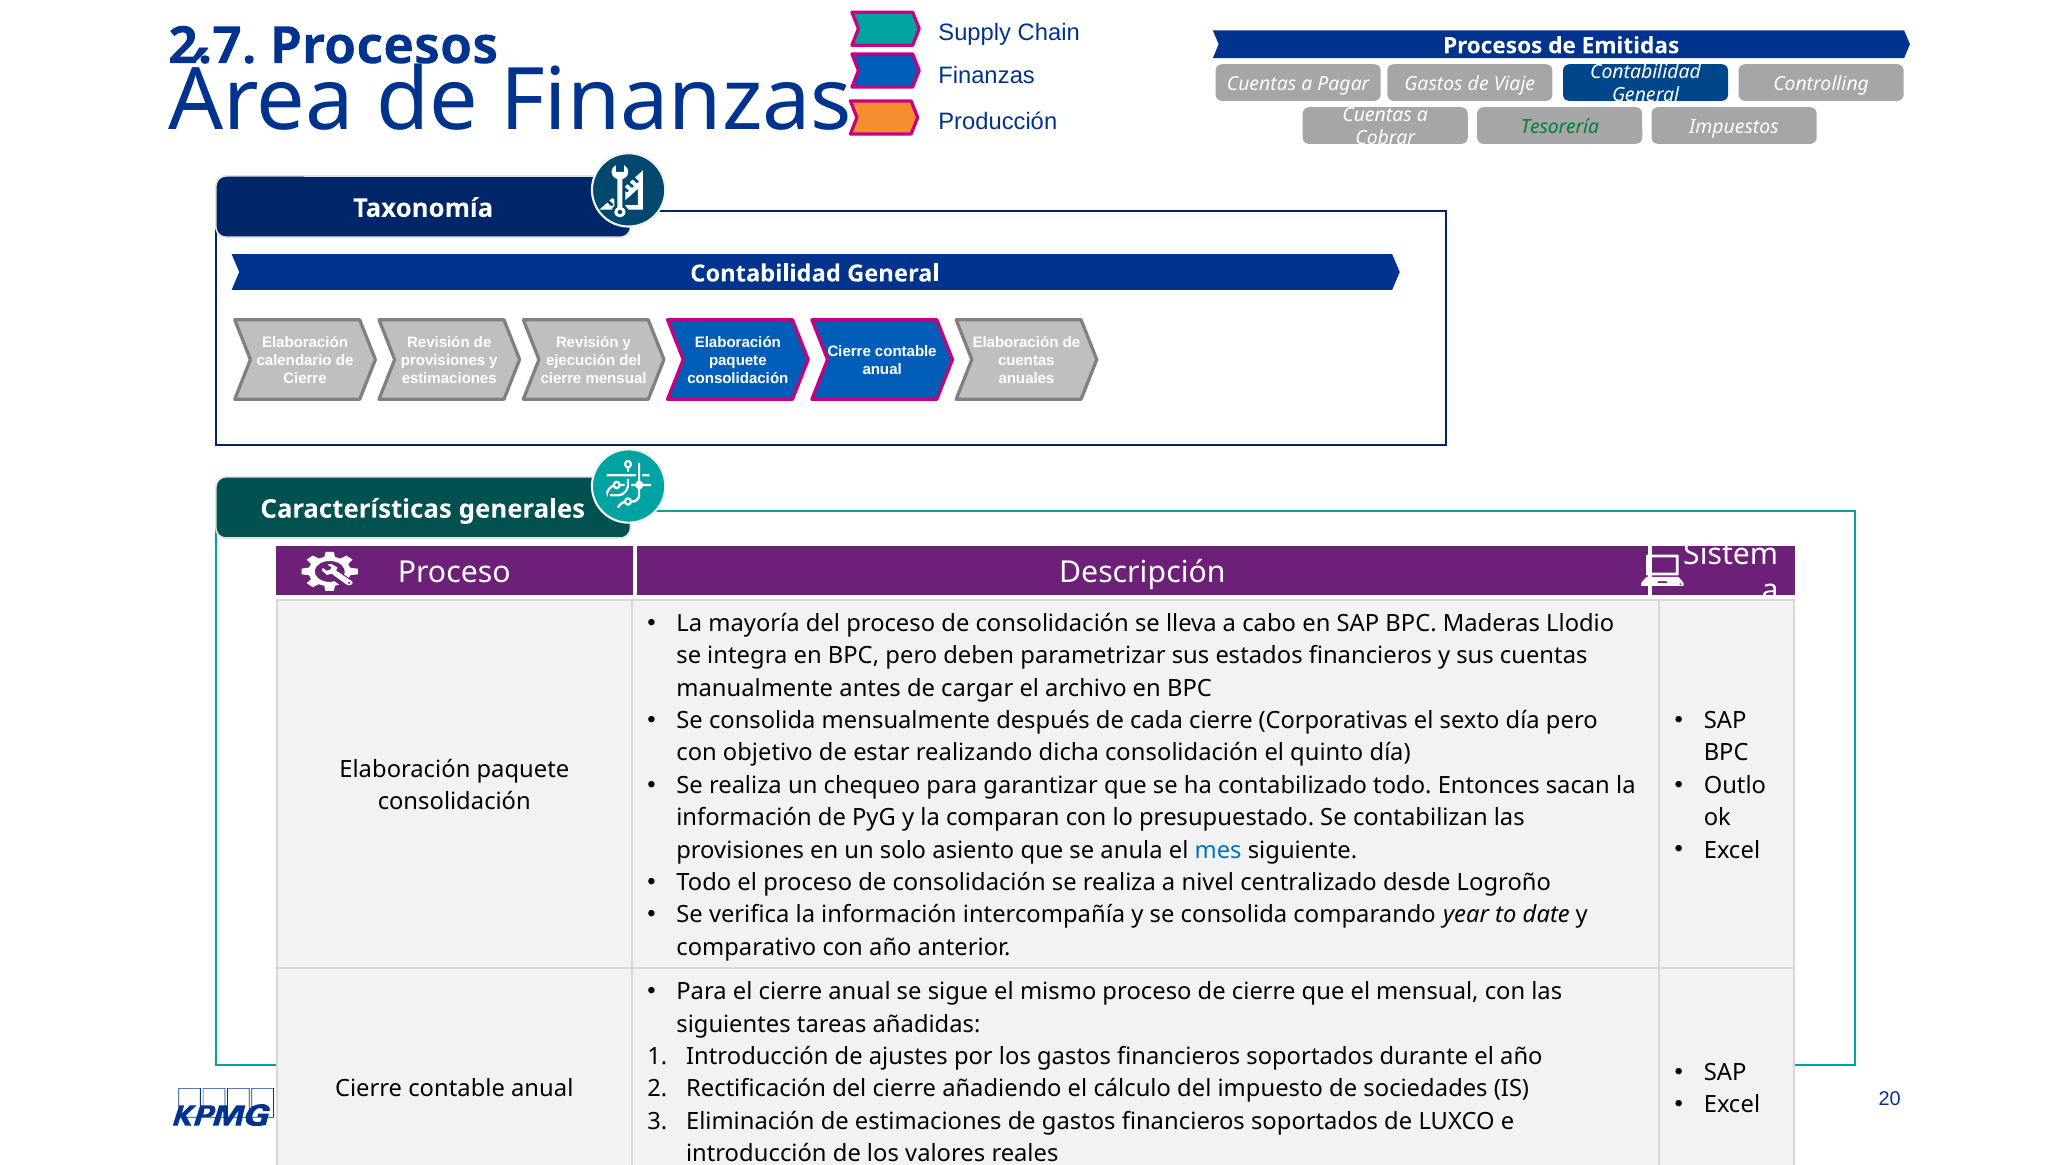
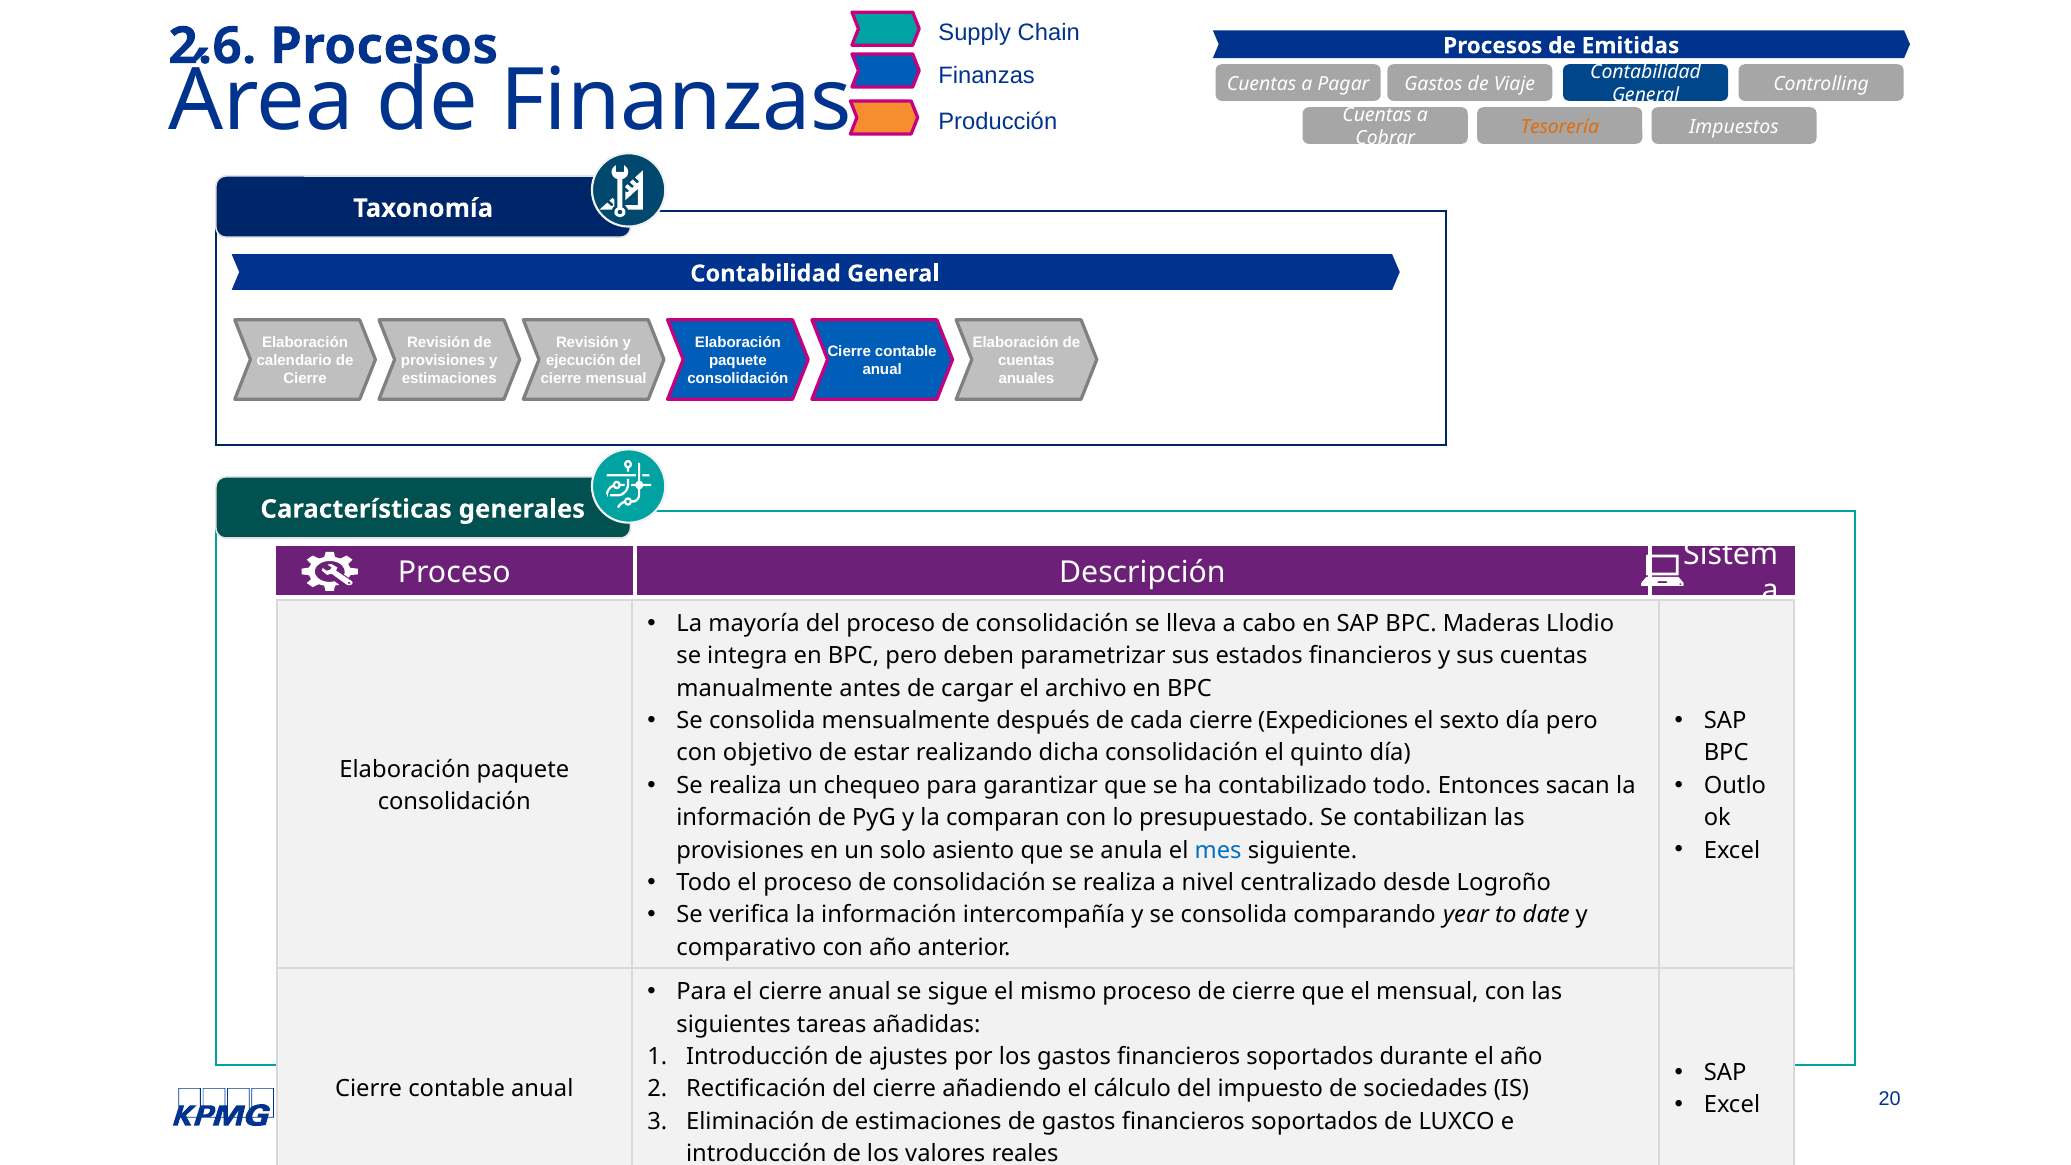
2.7: 2.7 -> 2.6
Tesorería colour: green -> orange
Corporativas: Corporativas -> Expediciones
